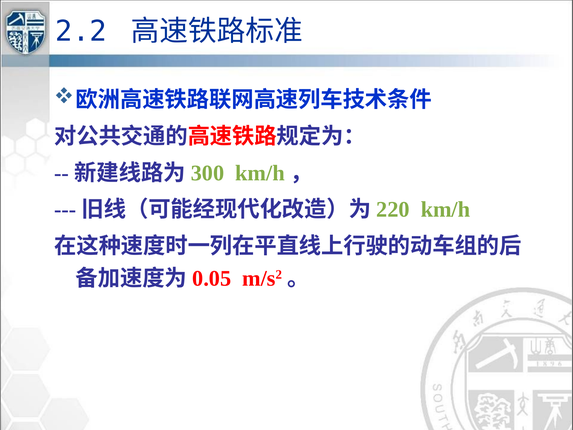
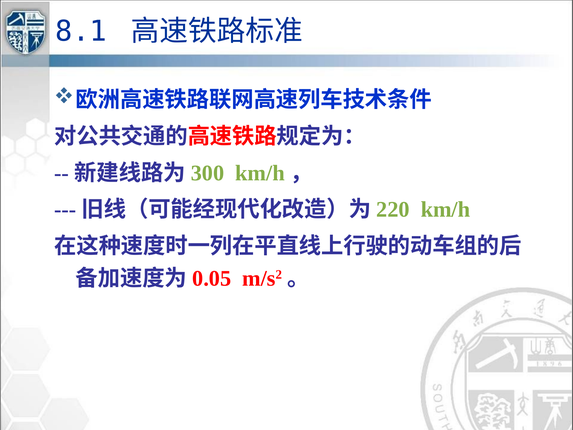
2.2: 2.2 -> 8.1
